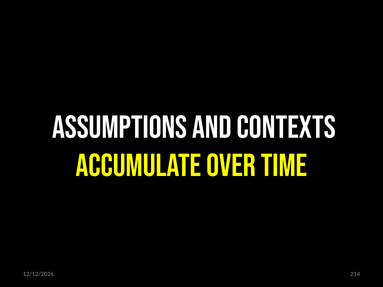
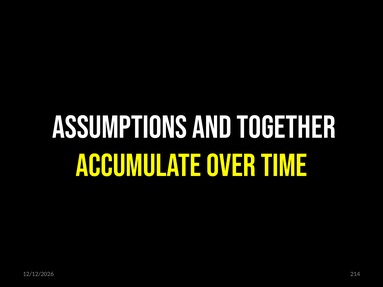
CONTEXTS: CONTEXTS -> TOGETHER
